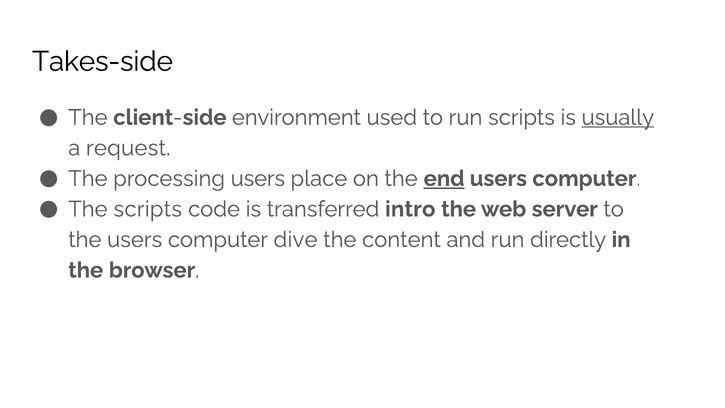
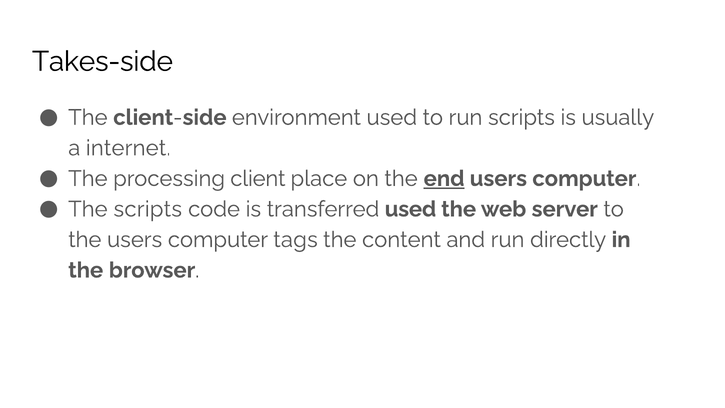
usually underline: present -> none
request: request -> internet
processing users: users -> client
transferred intro: intro -> used
dive: dive -> tags
